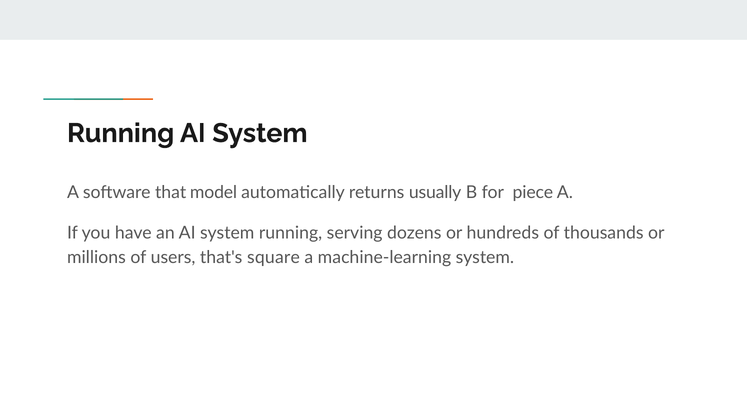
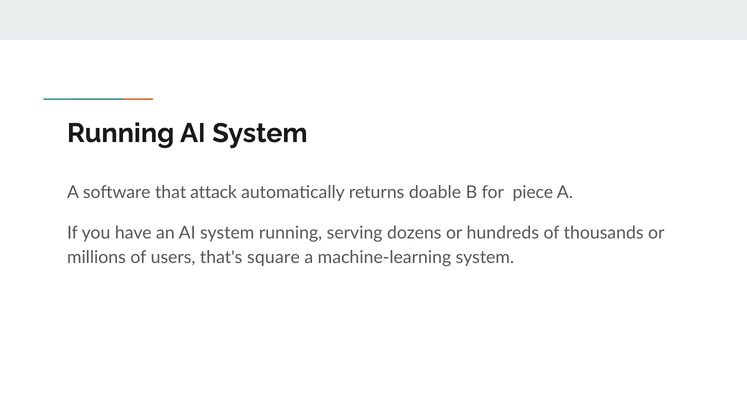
model: model -> attack
usually: usually -> doable
